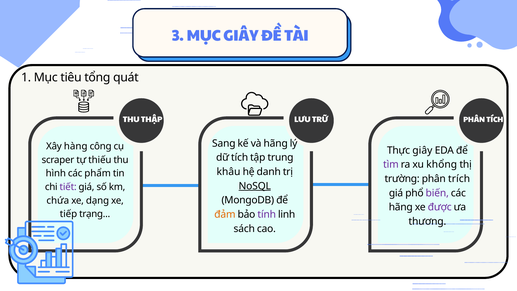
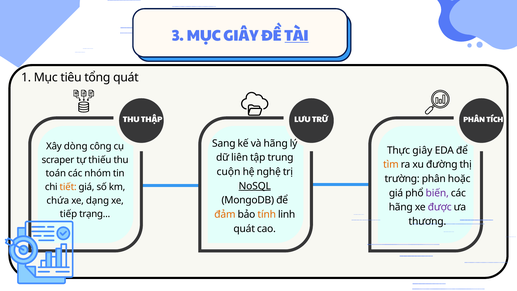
TÀI underline: none -> present
hàng: hàng -> dòng
dữ tích: tích -> liên
tìm colour: purple -> orange
khổng: khổng -> đường
khâu: khâu -> cuộn
danh: danh -> nghệ
hình: hình -> toán
phẩm: phẩm -> nhóm
trích: trích -> hoặc
tiết colour: purple -> orange
tính colour: purple -> orange
sách at (244, 229): sách -> quát
